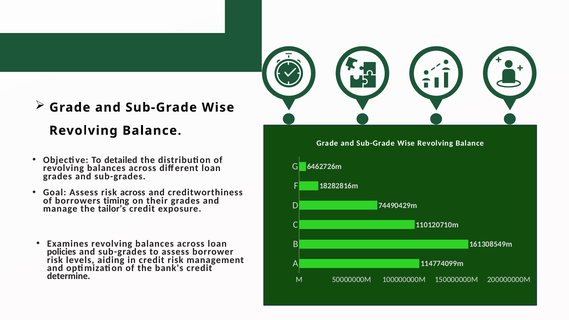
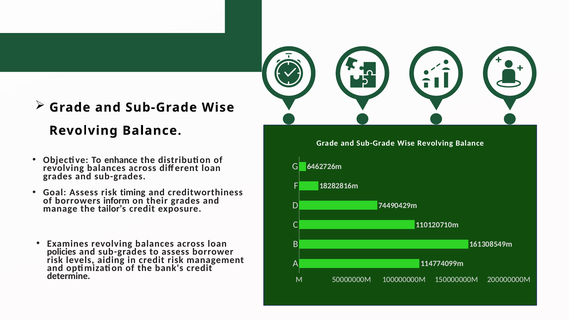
detailed: detailed -> enhance
risk across: across -> timing
timing: timing -> inform
